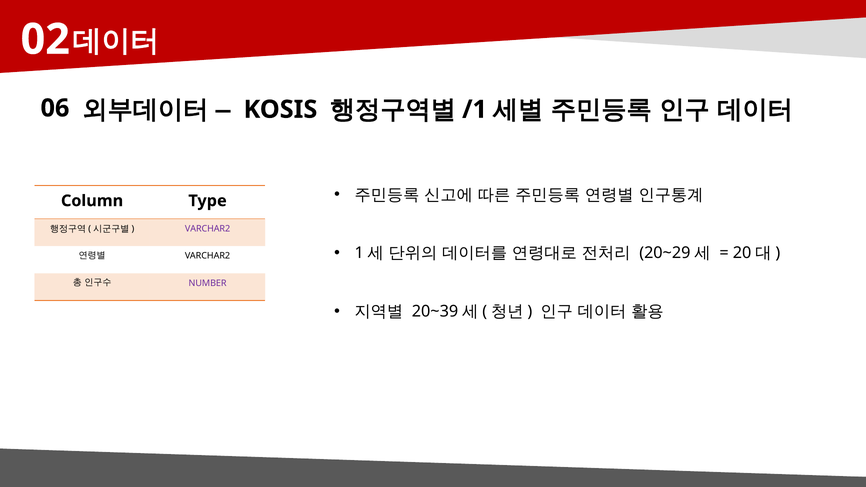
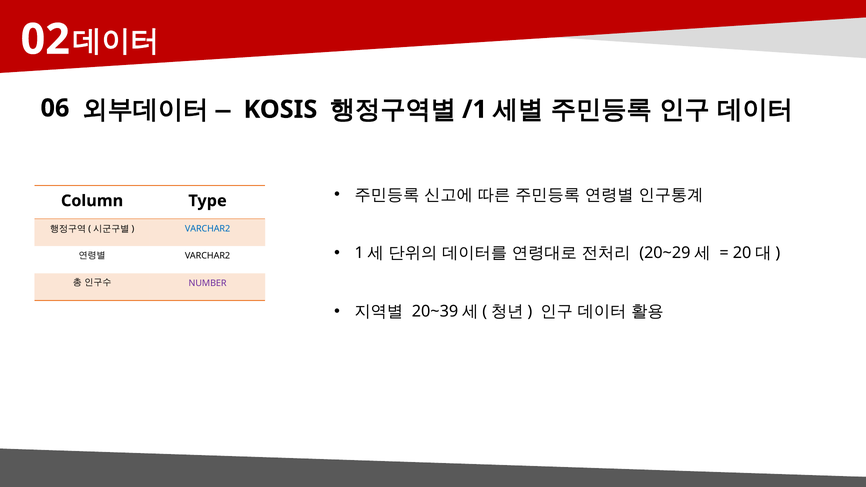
VARCHAR2 at (208, 229) colour: purple -> blue
